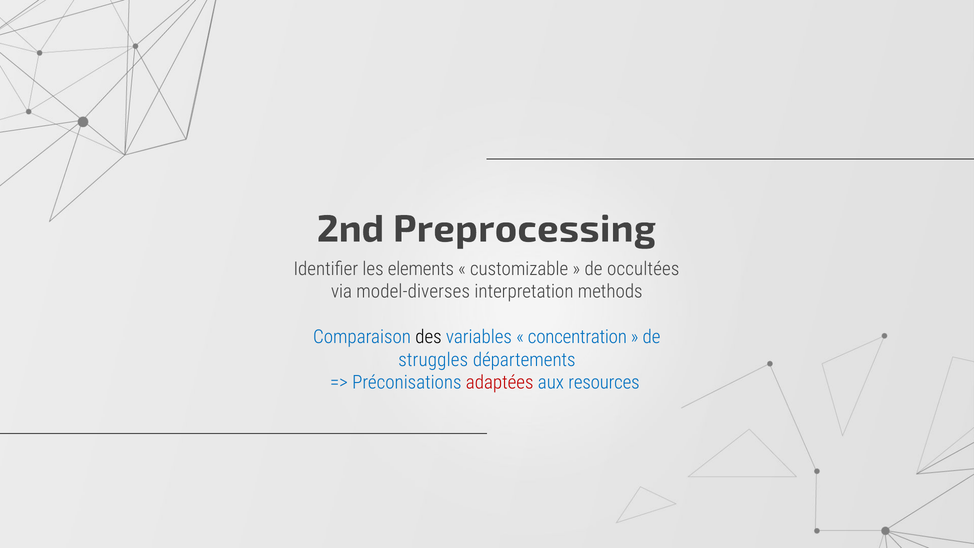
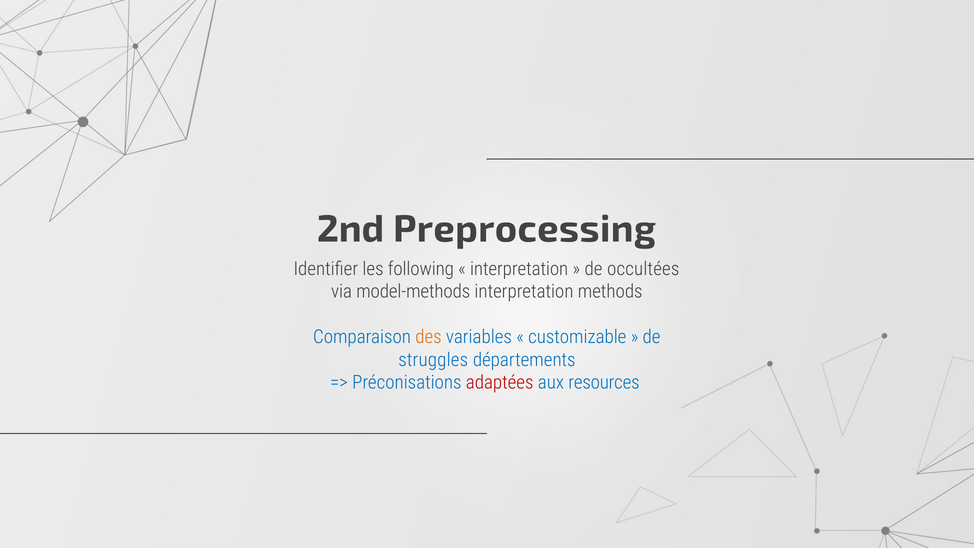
elements: elements -> following
customizable at (519, 269): customizable -> interpretation
model-diverses: model-diverses -> model-methods
des colour: black -> orange
concentration: concentration -> customizable
